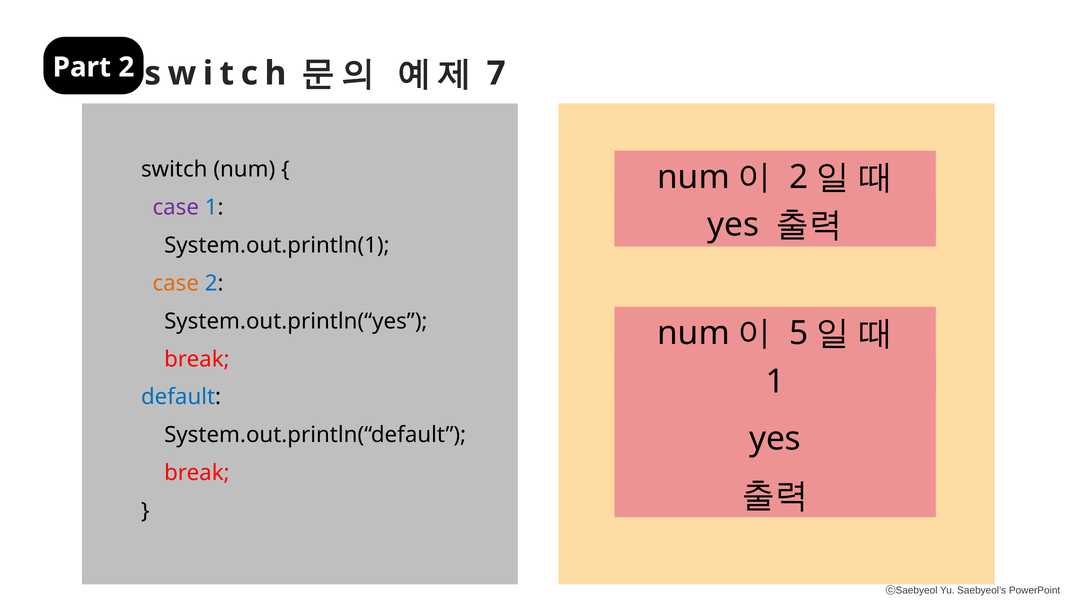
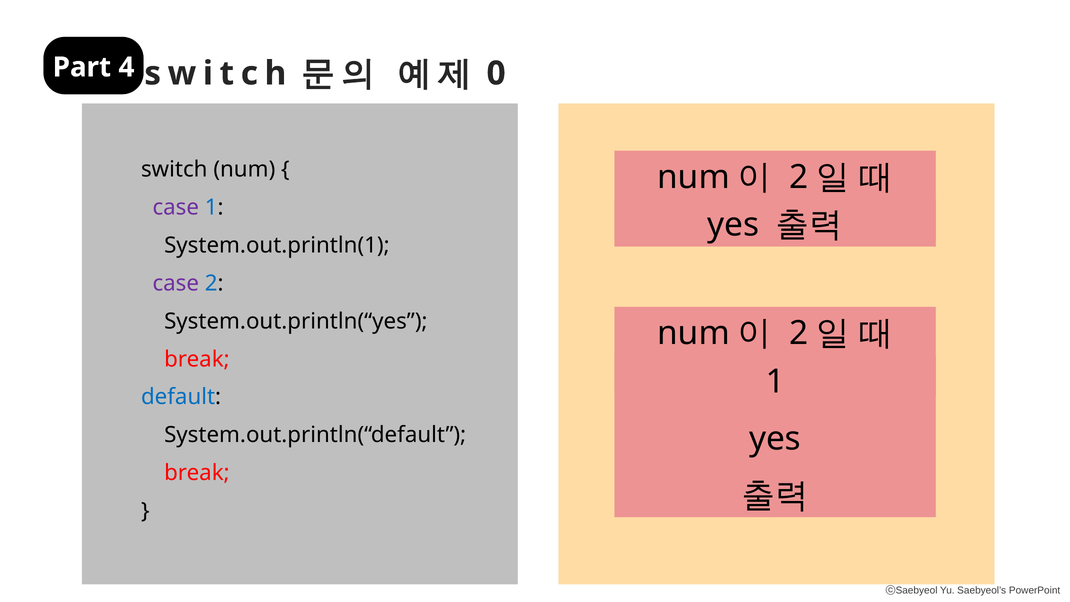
Part 2: 2 -> 4
7: 7 -> 0
case at (176, 283) colour: orange -> purple
5 at (799, 333): 5 -> 2
